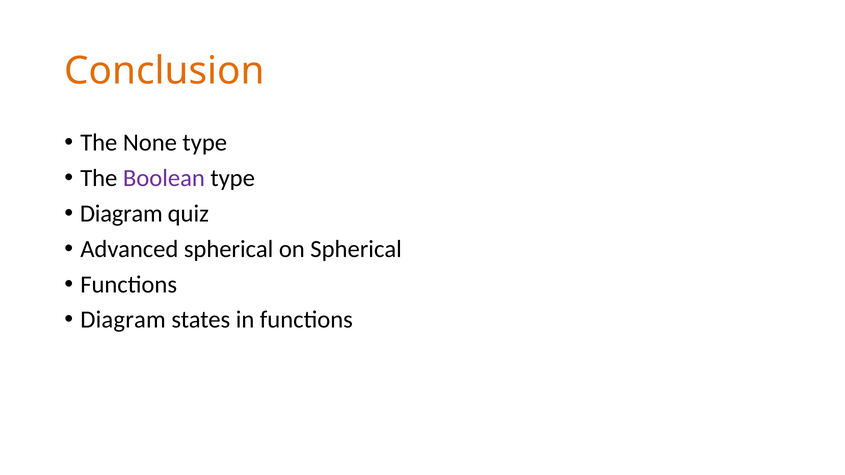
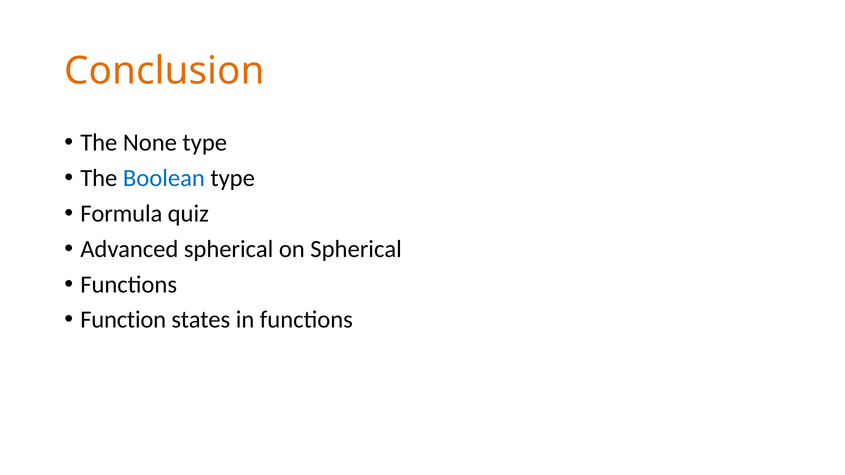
Boolean colour: purple -> blue
Diagram at (121, 214): Diagram -> Formula
Diagram at (123, 320): Diagram -> Function
